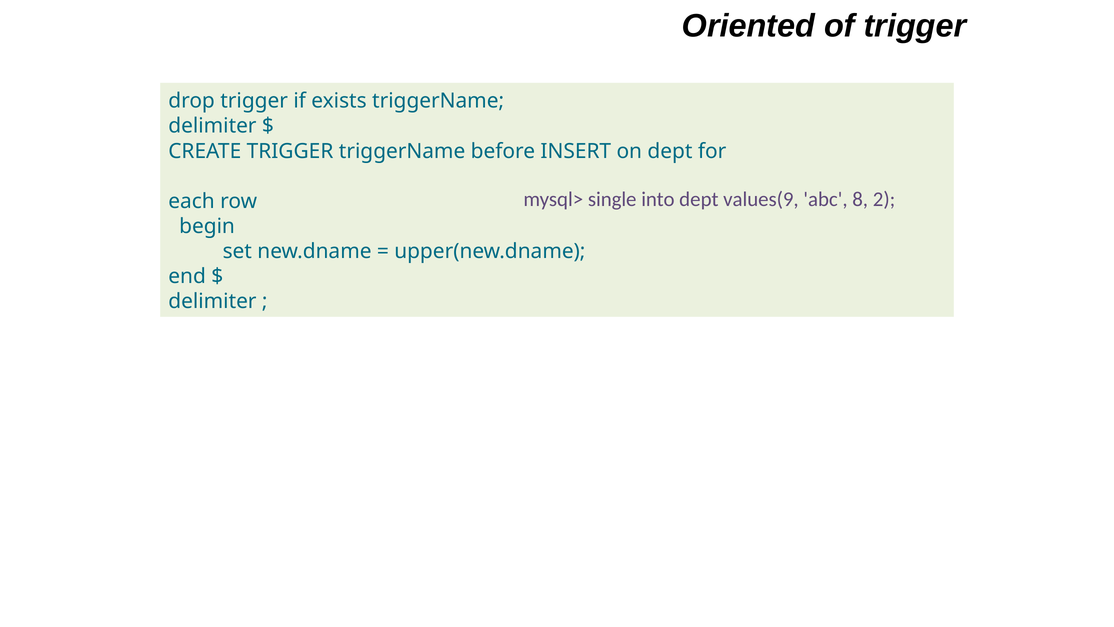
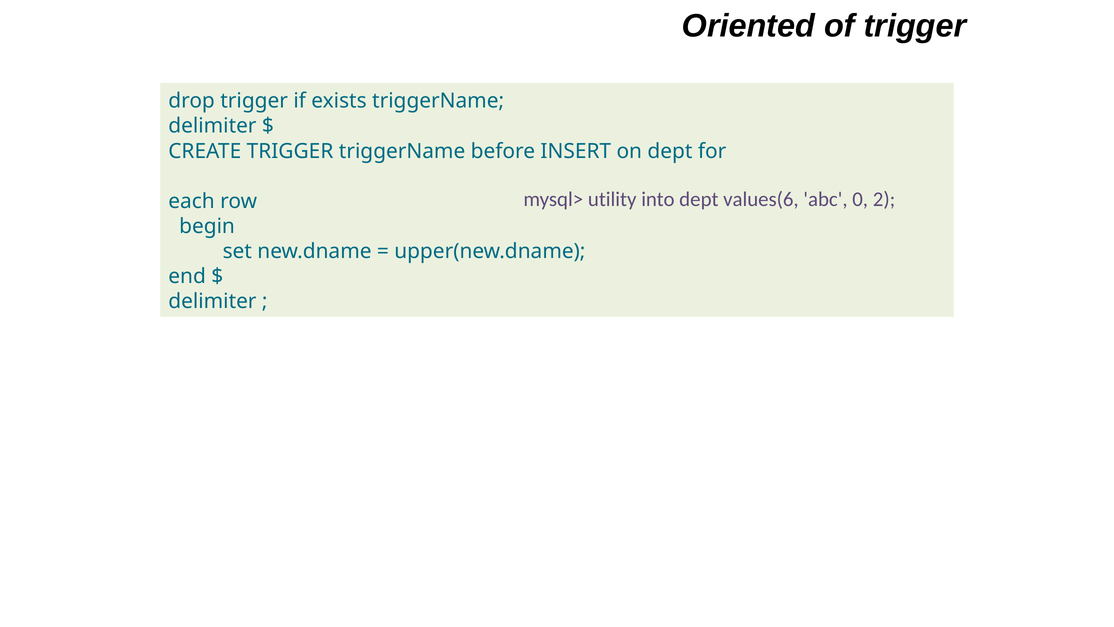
single: single -> utility
values(9: values(9 -> values(6
8: 8 -> 0
